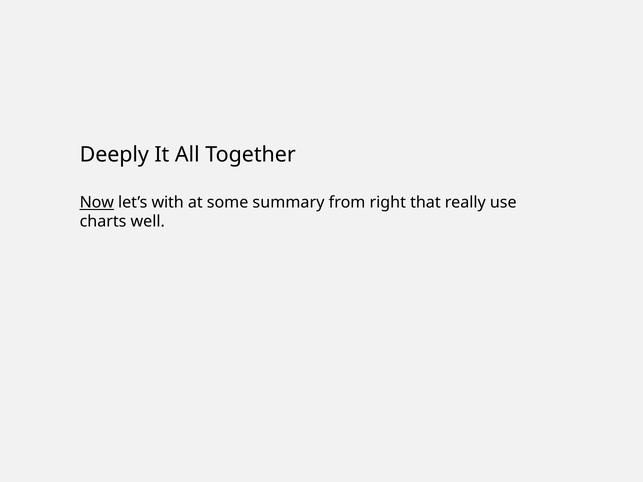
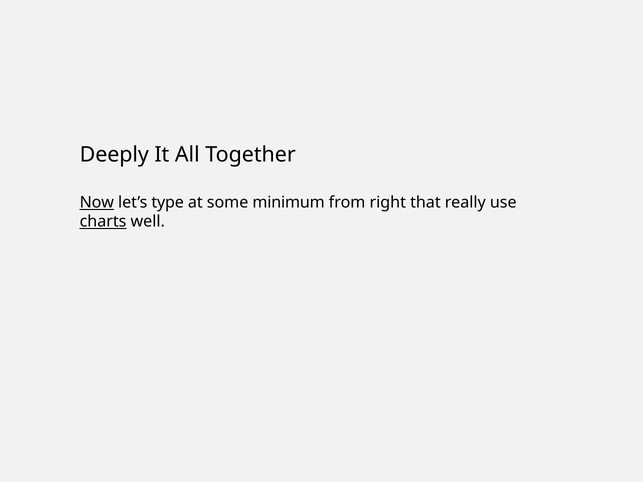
with: with -> type
summary: summary -> minimum
charts underline: none -> present
